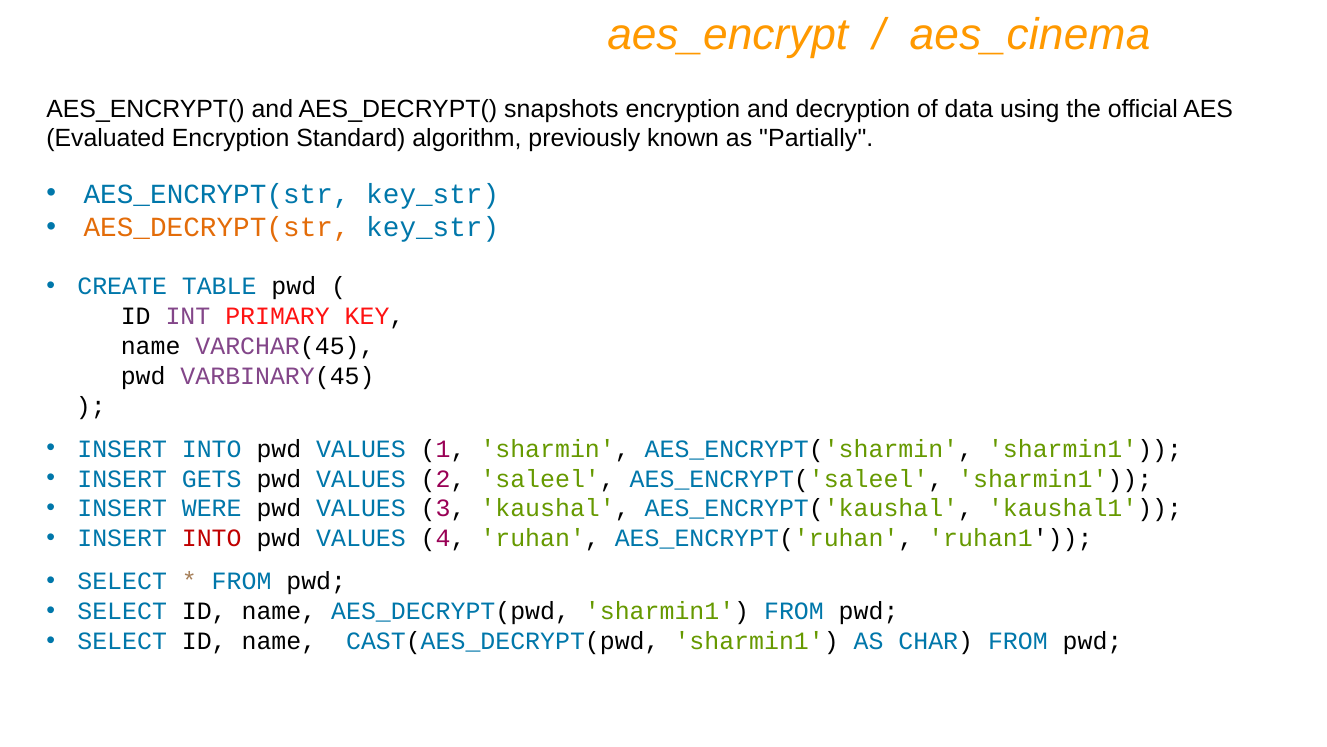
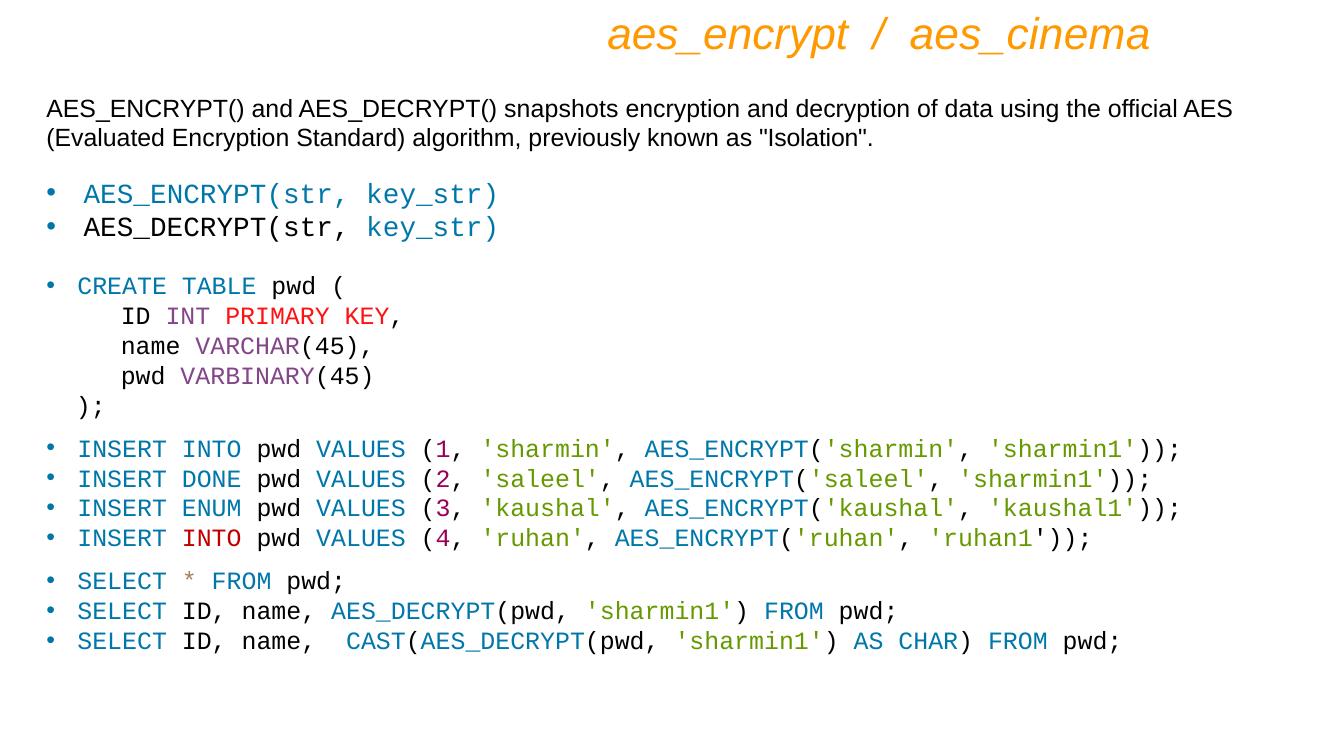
Partially: Partially -> Isolation
AES_DECRYPT(str colour: orange -> black
GETS: GETS -> DONE
WERE: WERE -> ENUM
